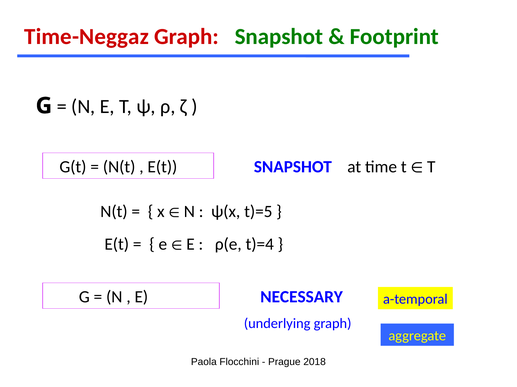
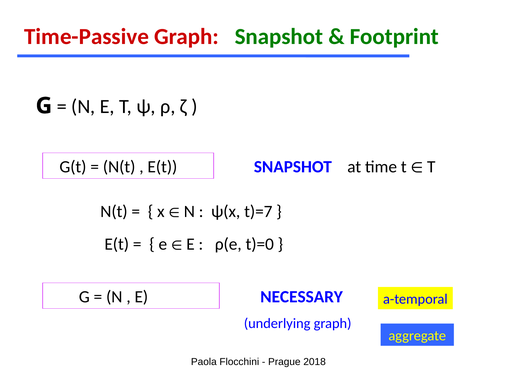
Time-Neggaz: Time-Neggaz -> Time-Passive
t)=5: t)=5 -> t)=7
t)=4: t)=4 -> t)=0
